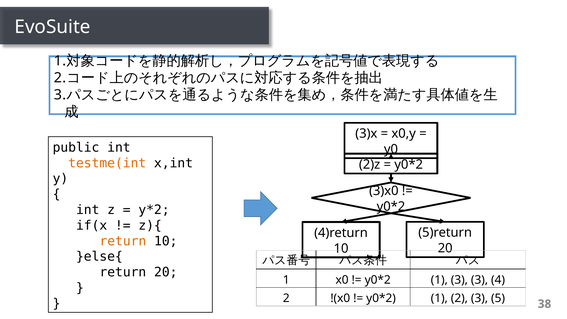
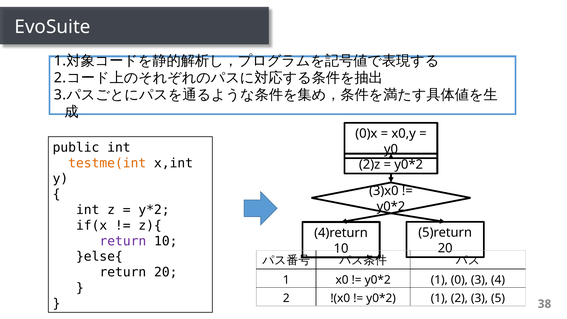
3)x: 3)x -> 0)x
return at (123, 241) colour: orange -> purple
1 3: 3 -> 0
